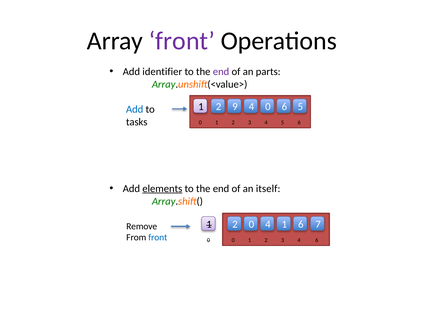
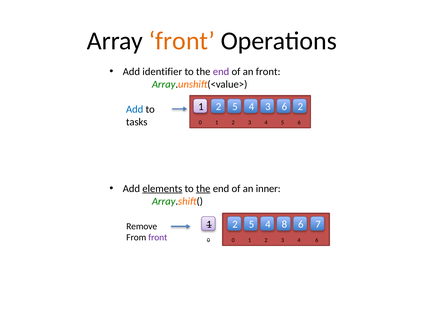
front at (182, 41) colour: purple -> orange
an parts: parts -> front
9 at (235, 107): 9 -> 5
4 0: 0 -> 3
5 at (300, 107): 5 -> 2
the at (203, 189) underline: none -> present
itself: itself -> inner
0 at (251, 224): 0 -> 5
4 1: 1 -> 8
front at (158, 238) colour: blue -> purple
